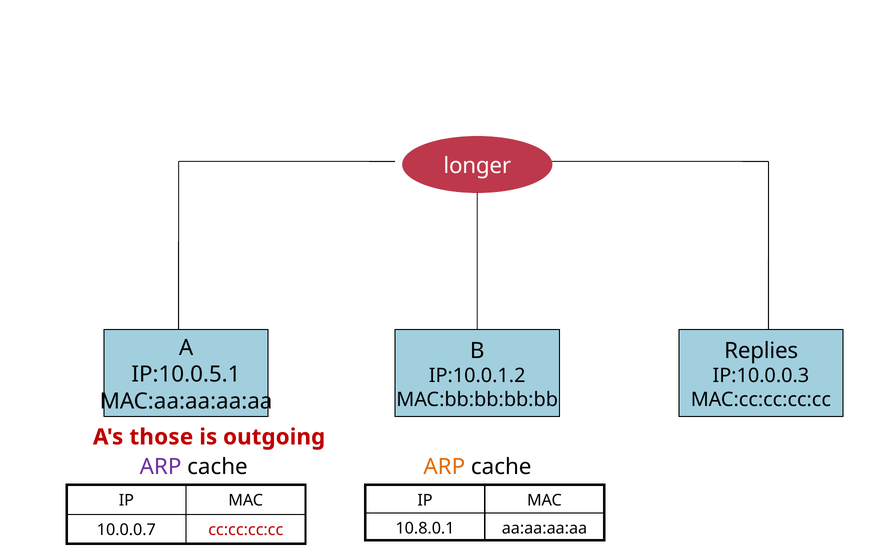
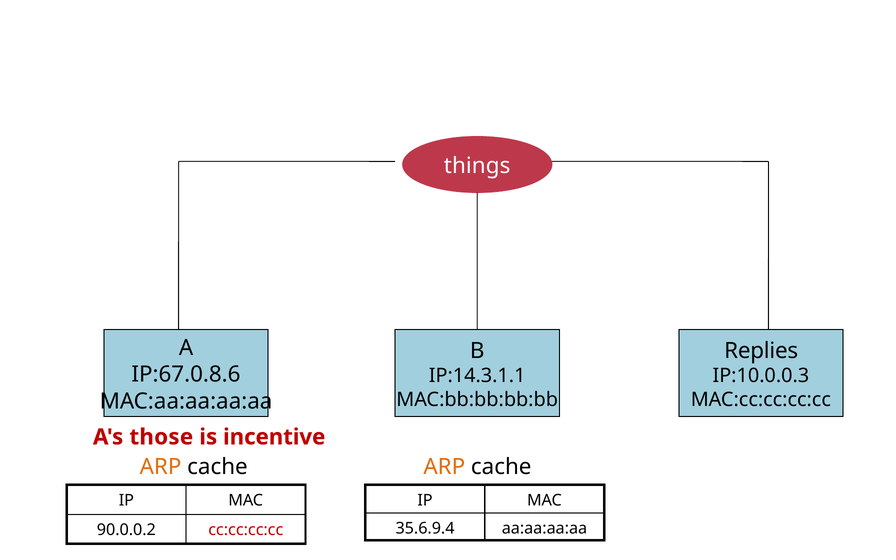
longer: longer -> things
IP:10.0.5.1: IP:10.0.5.1 -> IP:67.0.8.6
IP:10.0.1.2: IP:10.0.1.2 -> IP:14.3.1.1
outgoing: outgoing -> incentive
ARP at (161, 467) colour: purple -> orange
10.8.0.1: 10.8.0.1 -> 35.6.9.4
10.0.0.7: 10.0.0.7 -> 90.0.0.2
